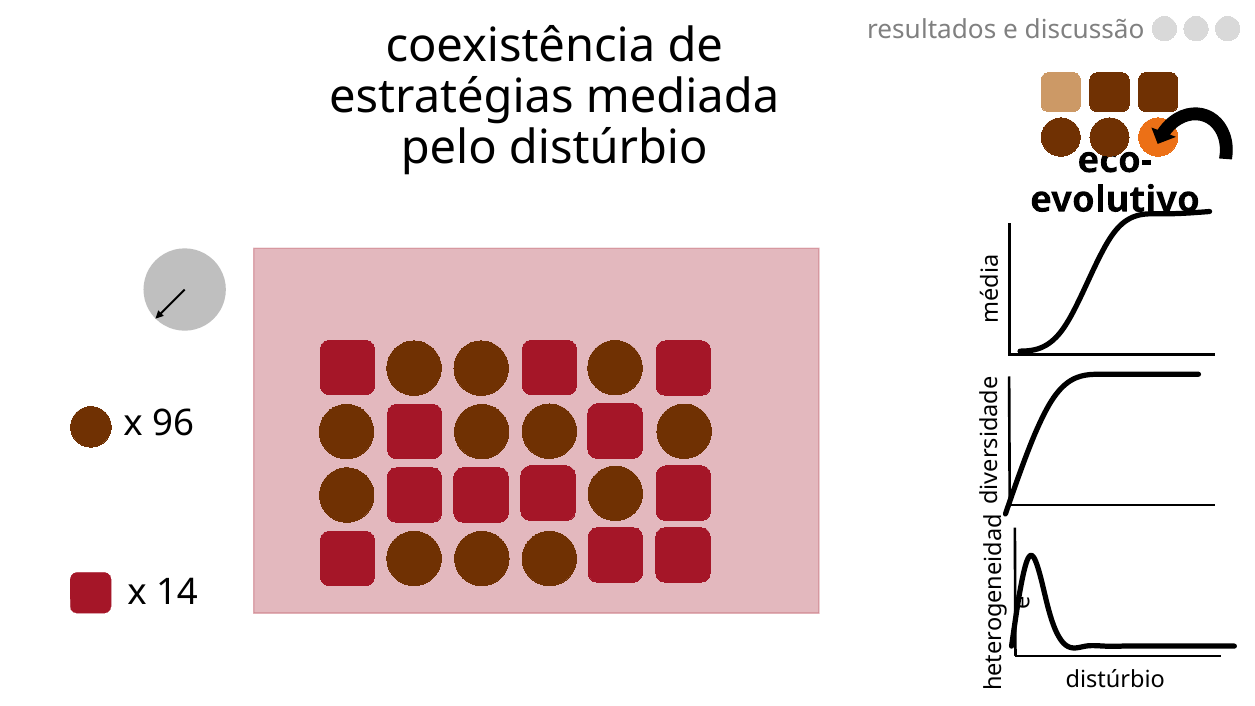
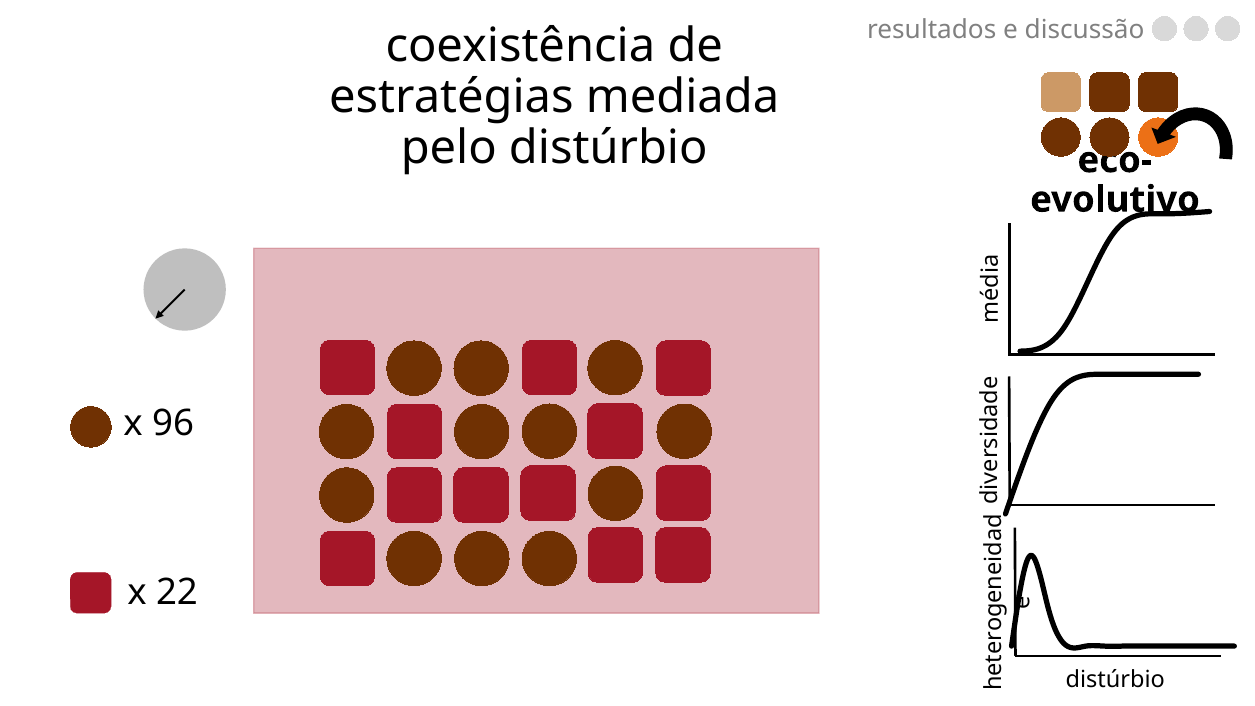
14: 14 -> 22
